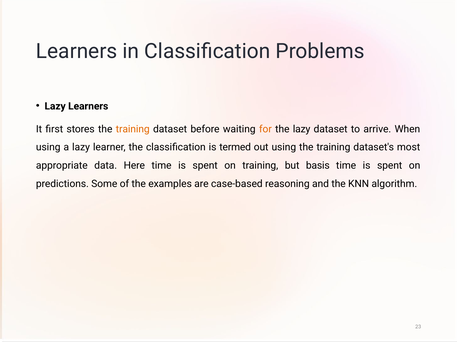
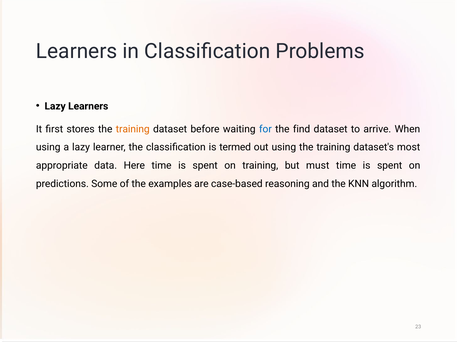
for colour: orange -> blue
the lazy: lazy -> find
basis: basis -> must
